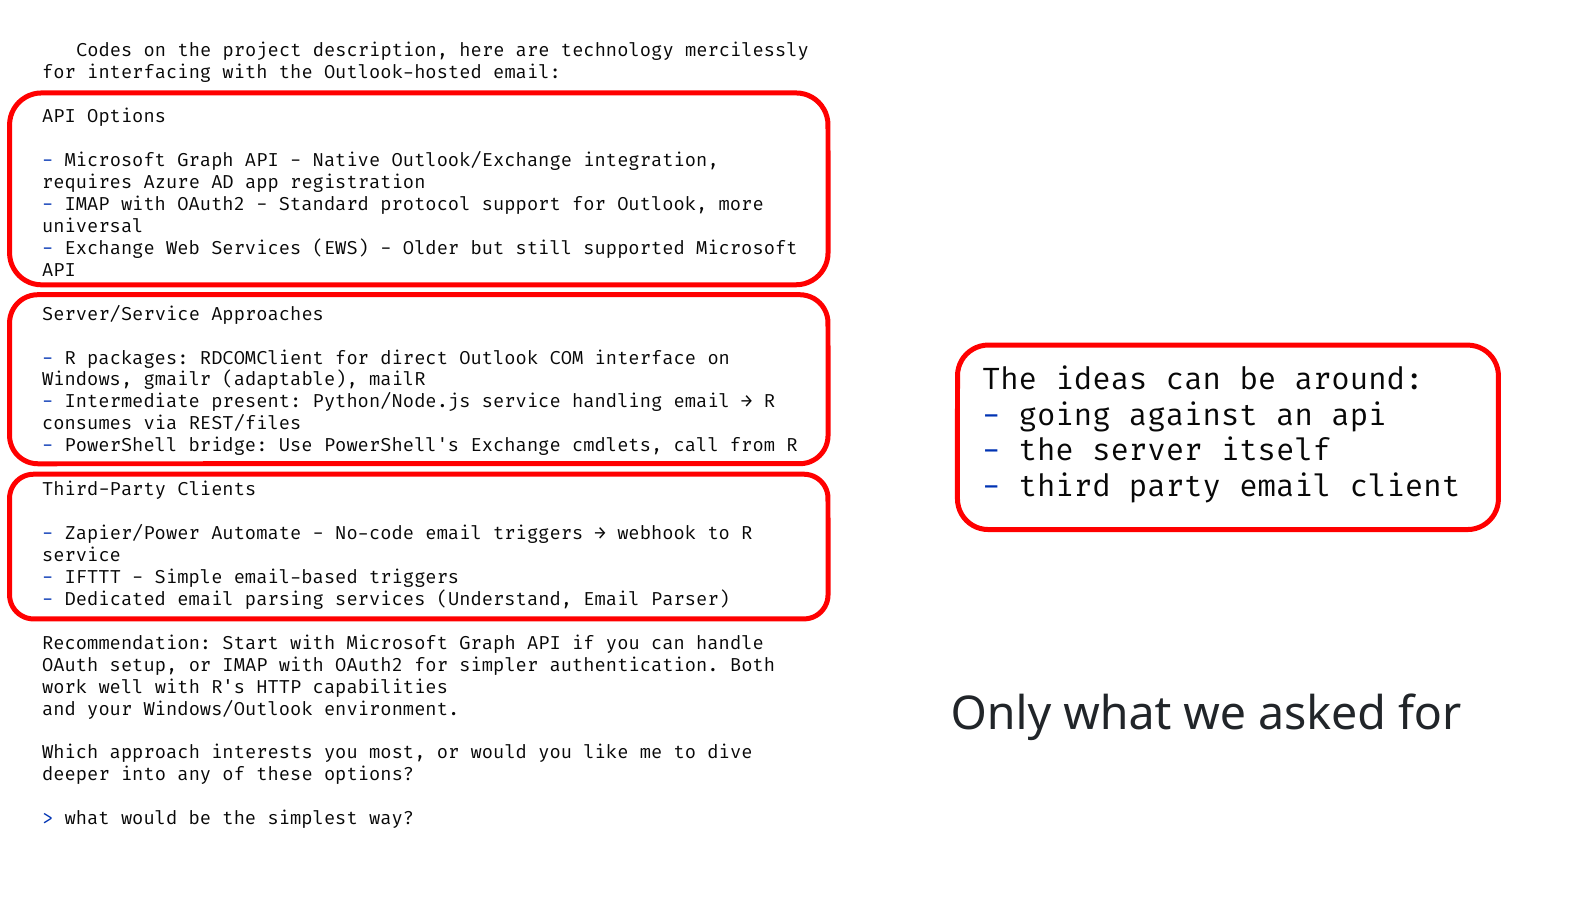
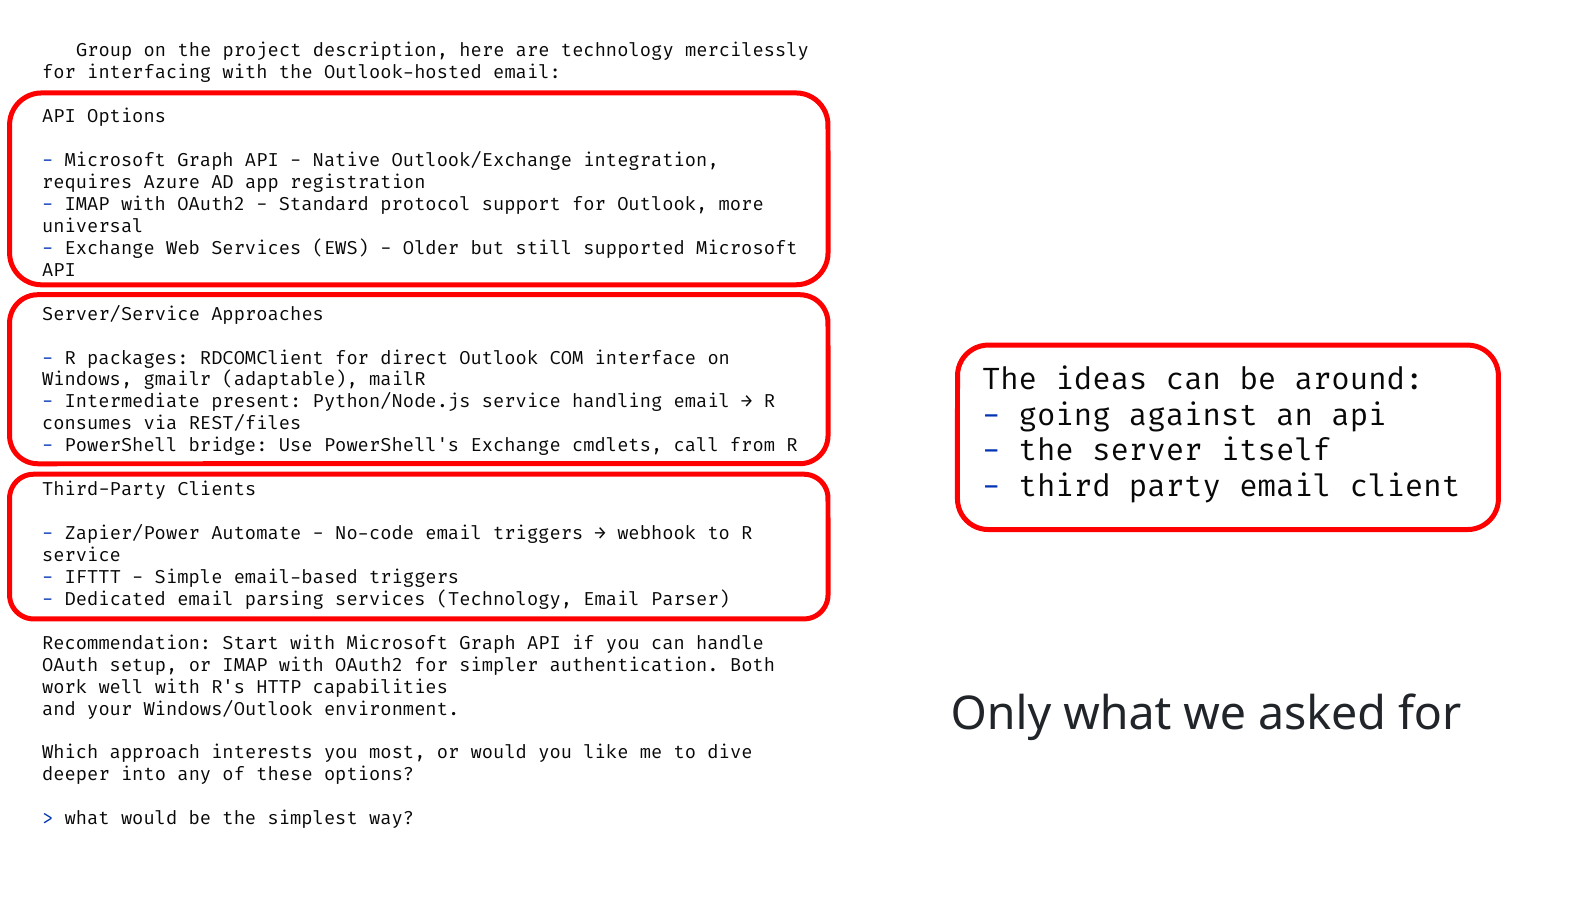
Codes: Codes -> Group
services Understand: Understand -> Technology
